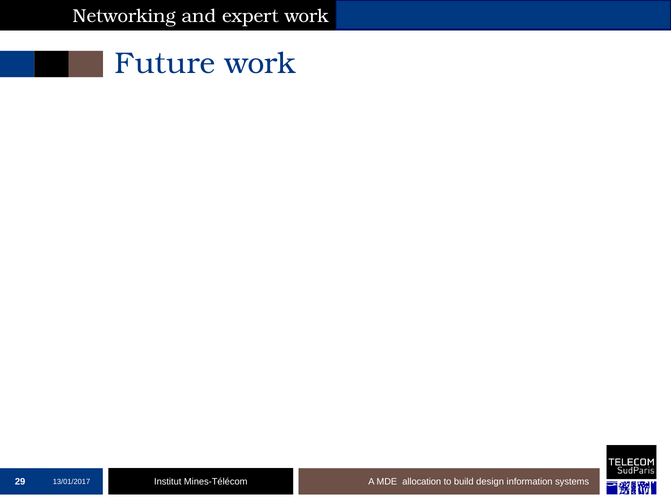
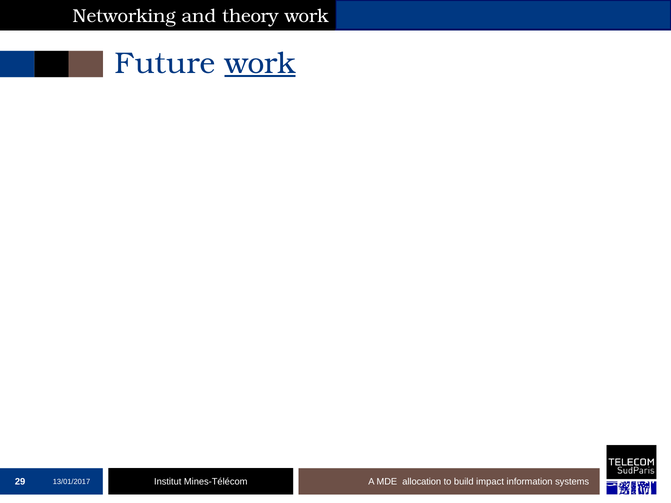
expert: expert -> theory
work at (260, 63) underline: none -> present
design: design -> impact
